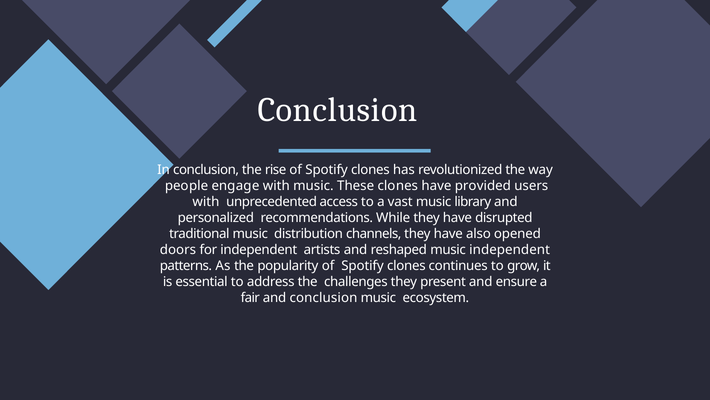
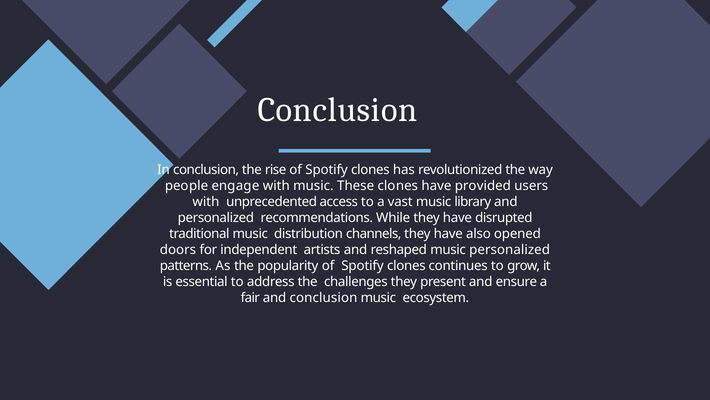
music independent: independent -> personalized
